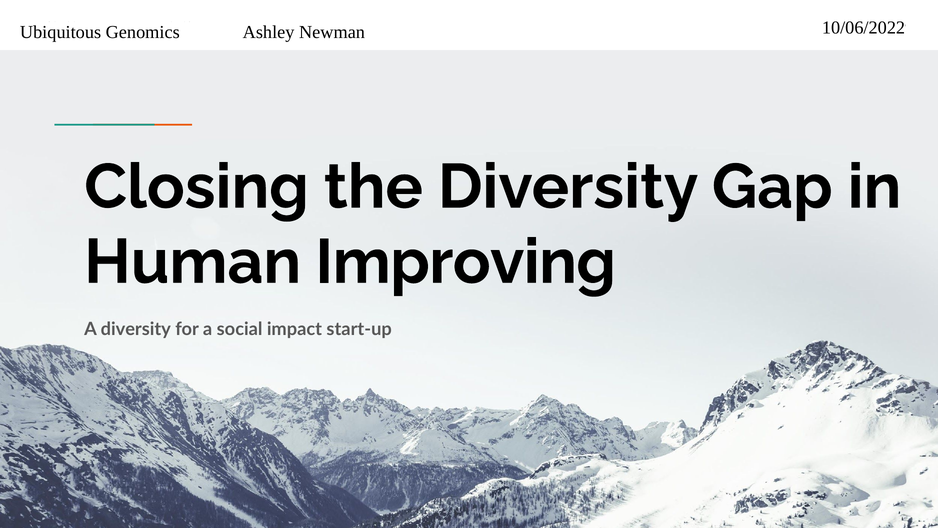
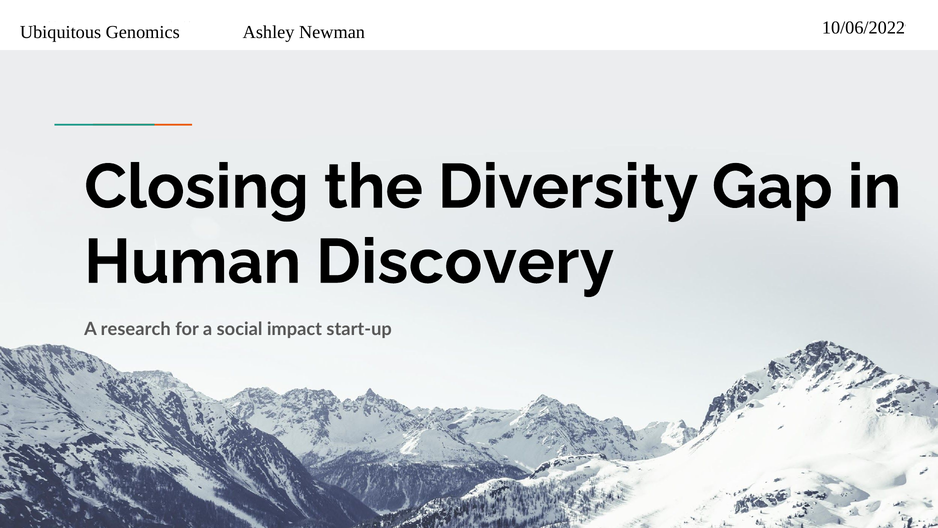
Improving: Improving -> Discovery
A diversity: diversity -> research
